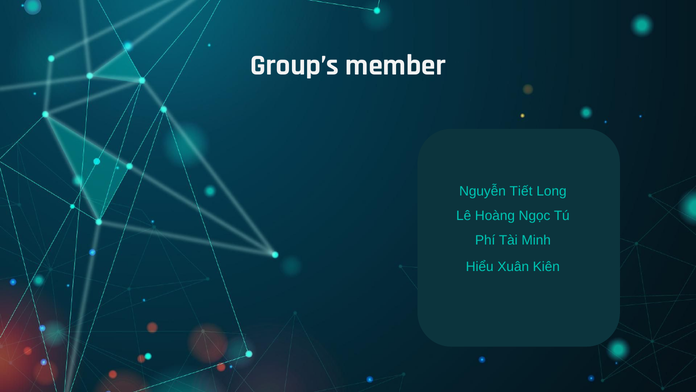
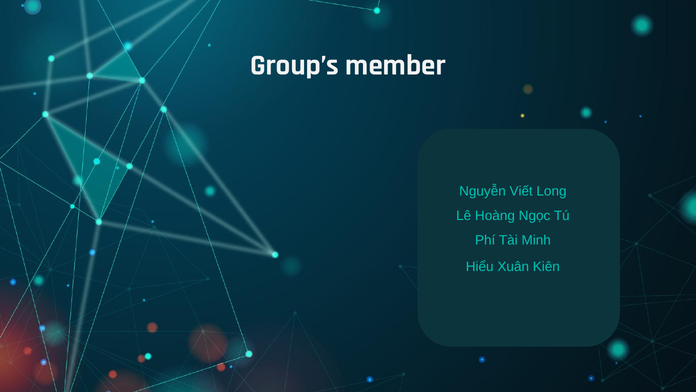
Tiết: Tiết -> Viết
